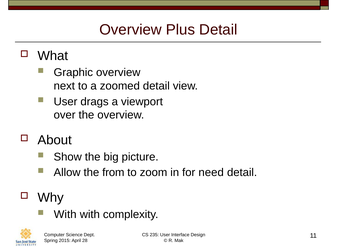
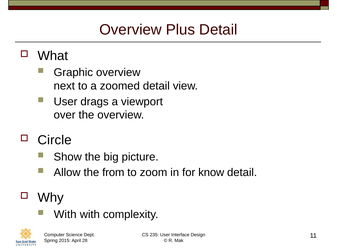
About: About -> Circle
need: need -> know
